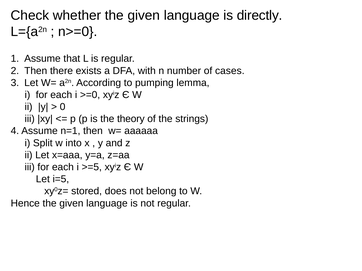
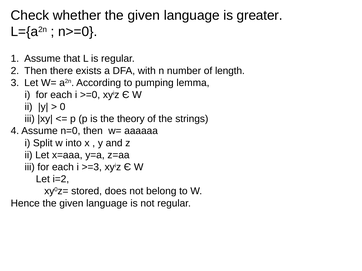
directly: directly -> greater
cases: cases -> length
n=1: n=1 -> n=0
>=5: >=5 -> >=3
i=5: i=5 -> i=2
